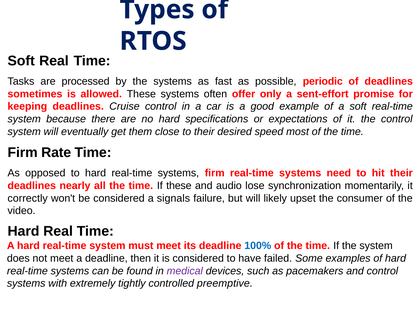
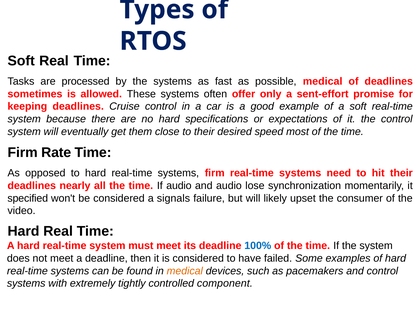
possible periodic: periodic -> medical
If these: these -> audio
correctly: correctly -> specified
medical at (185, 271) colour: purple -> orange
preemptive: preemptive -> component
